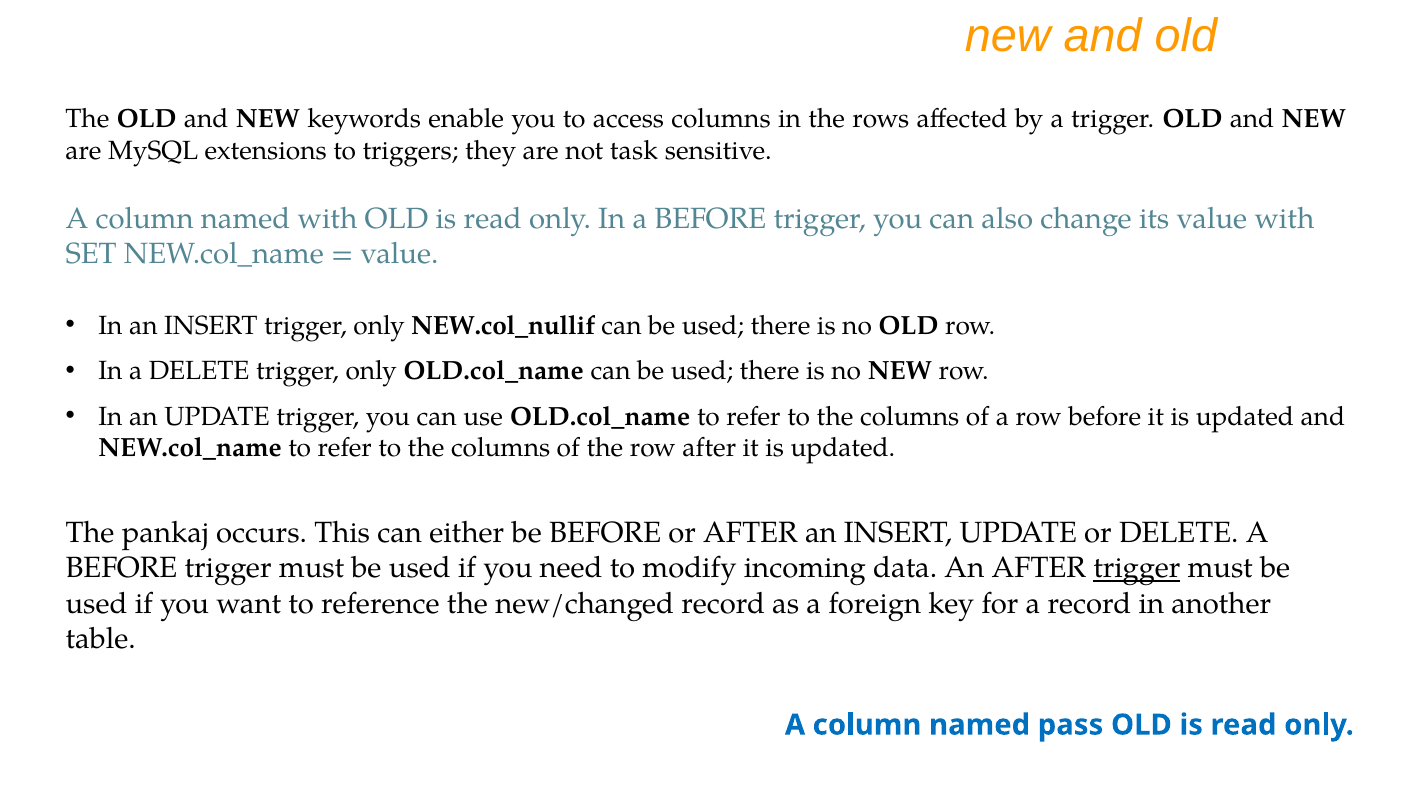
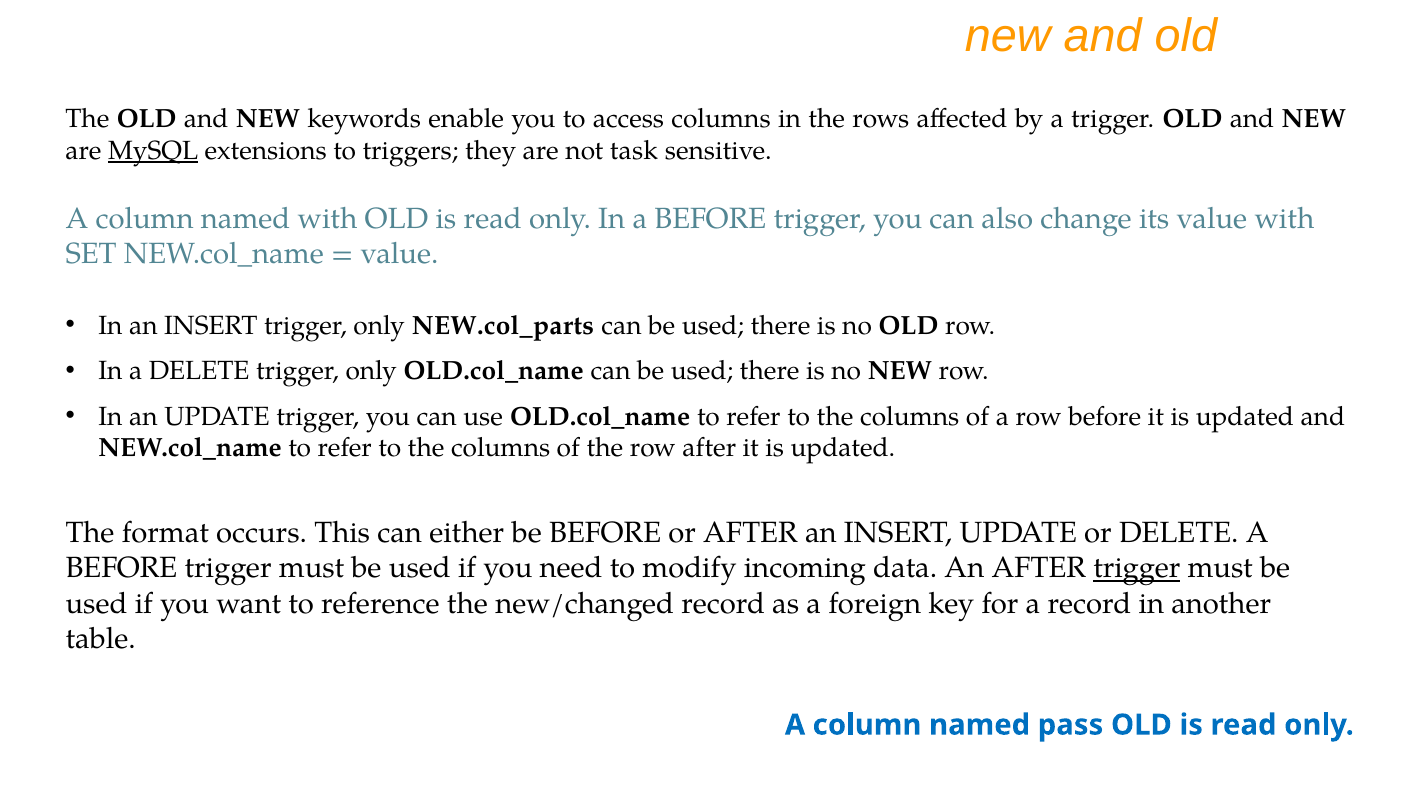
MySQL underline: none -> present
NEW.col_nullif: NEW.col_nullif -> NEW.col_parts
pankaj: pankaj -> format
